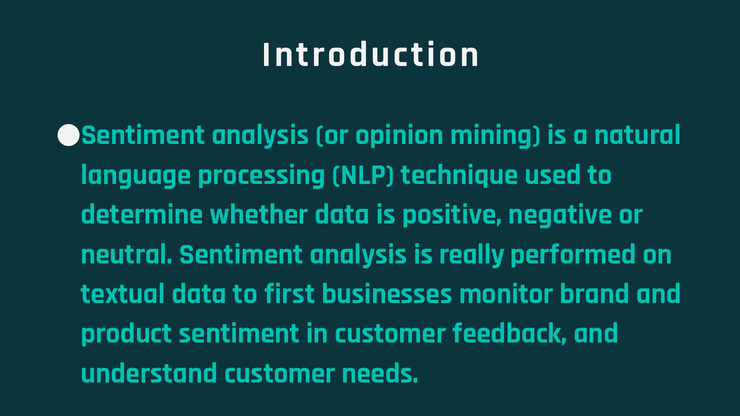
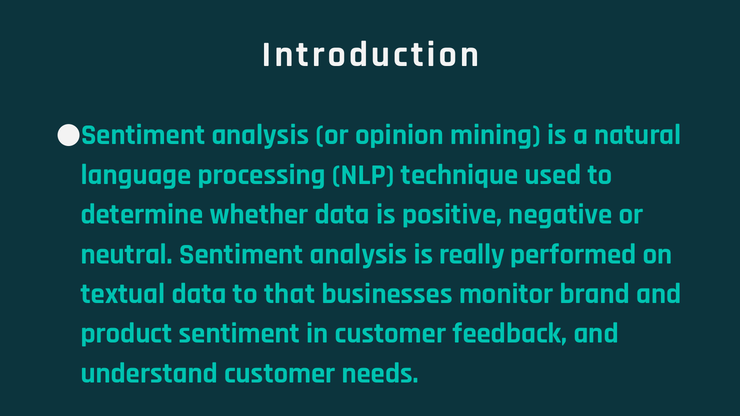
first: first -> that
